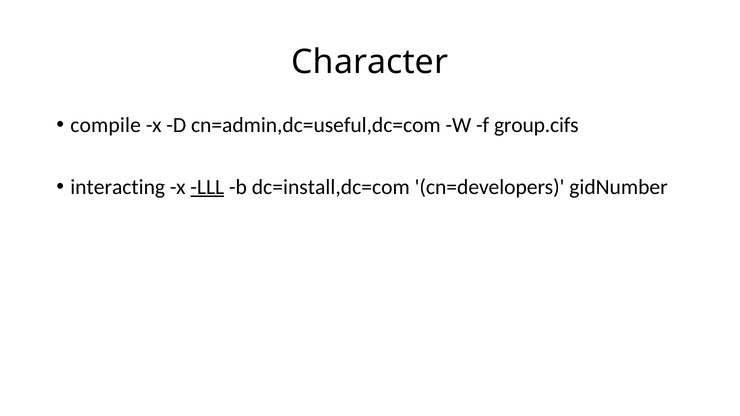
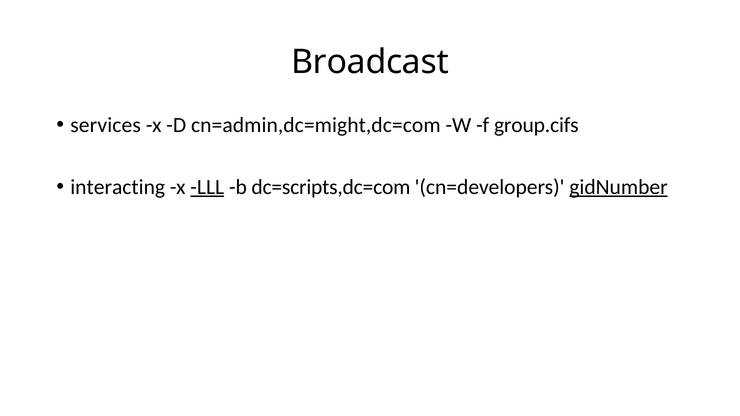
Character: Character -> Broadcast
compile: compile -> services
cn=admin,dc=useful,dc=com: cn=admin,dc=useful,dc=com -> cn=admin,dc=might,dc=com
dc=install,dc=com: dc=install,dc=com -> dc=scripts,dc=com
gidNumber underline: none -> present
